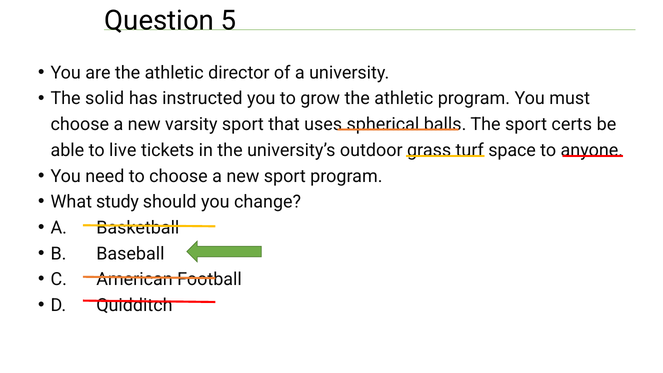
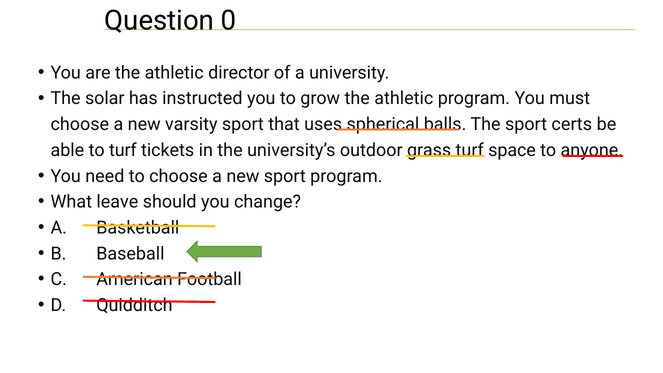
5: 5 -> 0
solid: solid -> solar
to live: live -> turf
study: study -> leave
